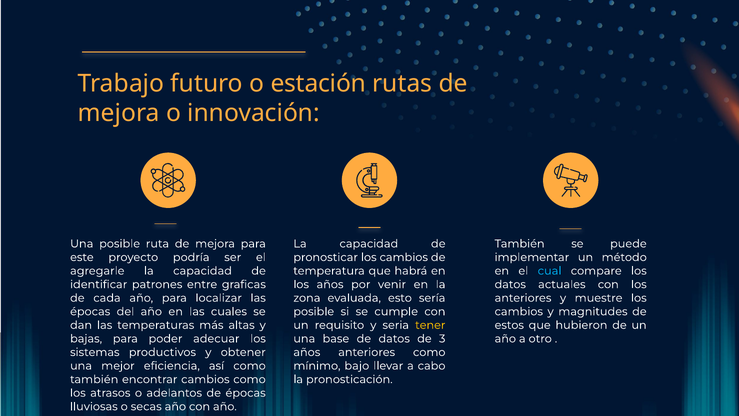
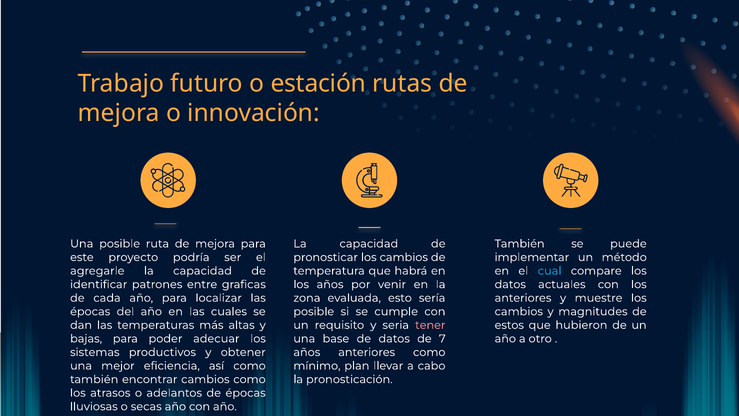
tener colour: yellow -> pink
3: 3 -> 7
bajo: bajo -> plan
